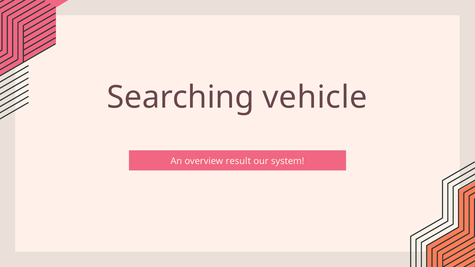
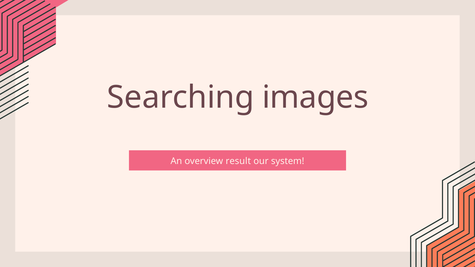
vehicle: vehicle -> images
